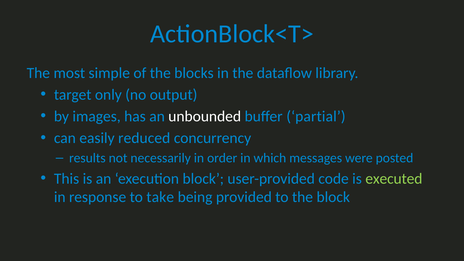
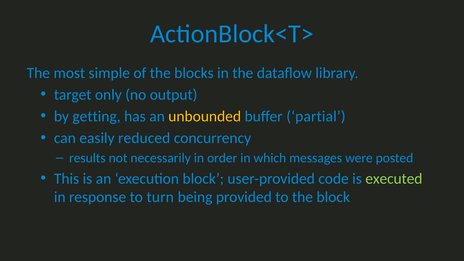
images: images -> getting
unbounded colour: white -> yellow
take: take -> turn
